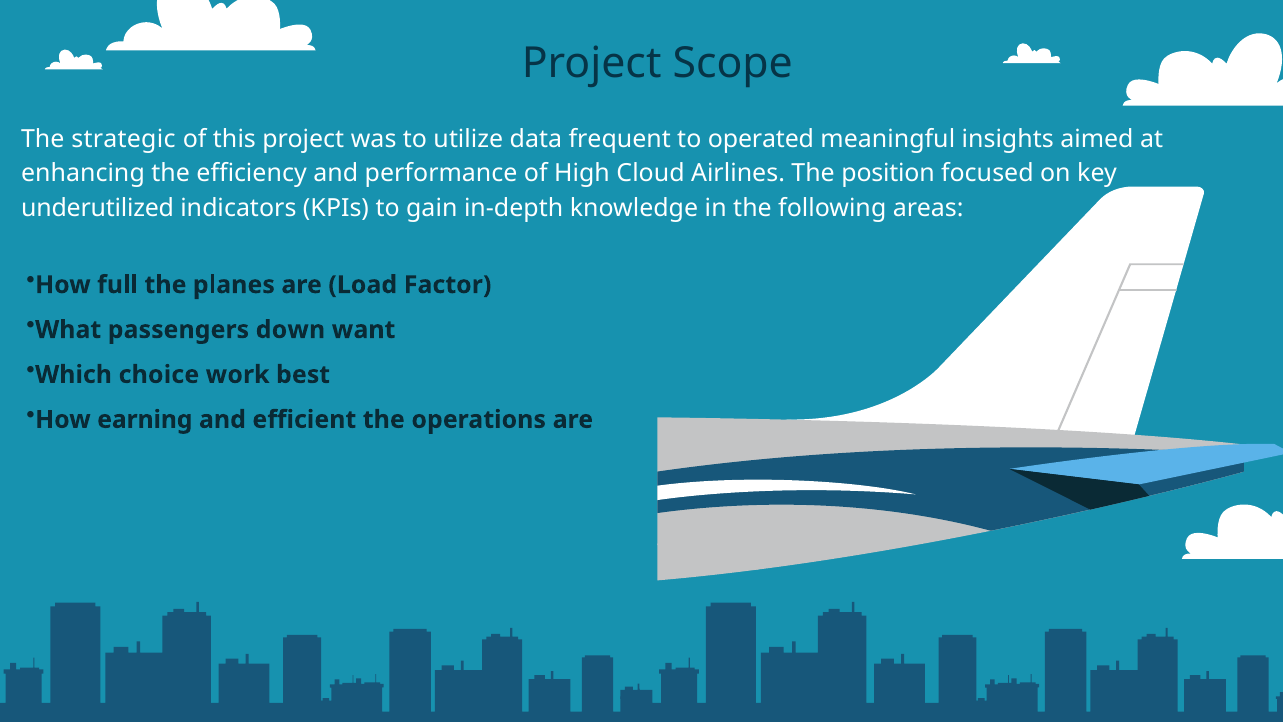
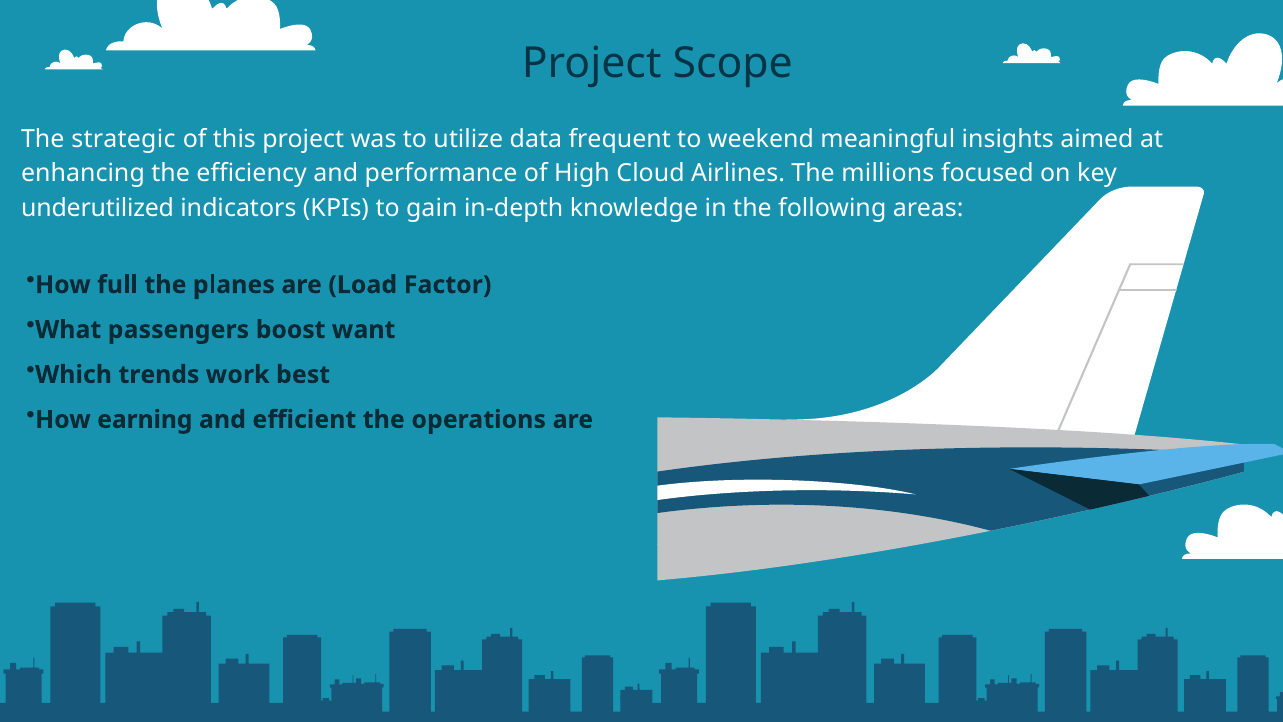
operated: operated -> weekend
position: position -> millions
down: down -> boost
choice: choice -> trends
